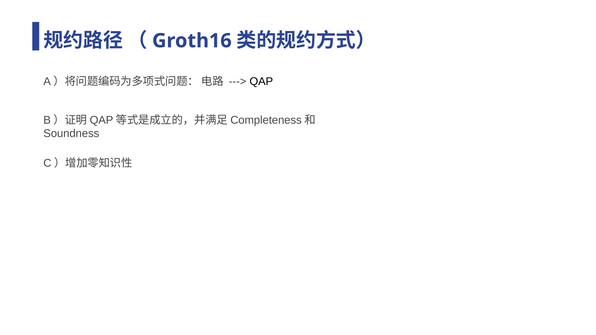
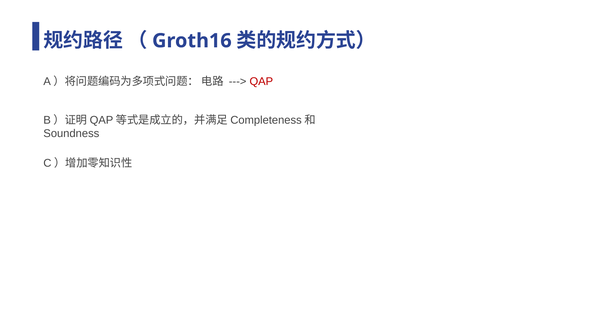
QAP colour: black -> red
